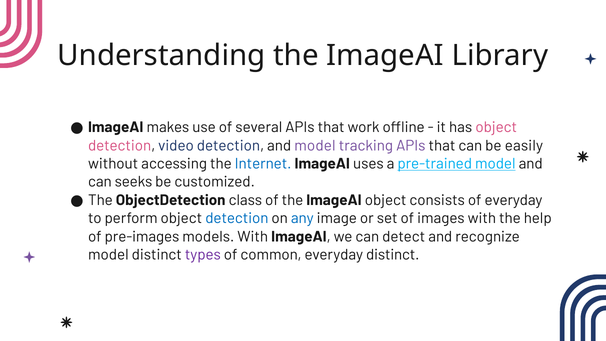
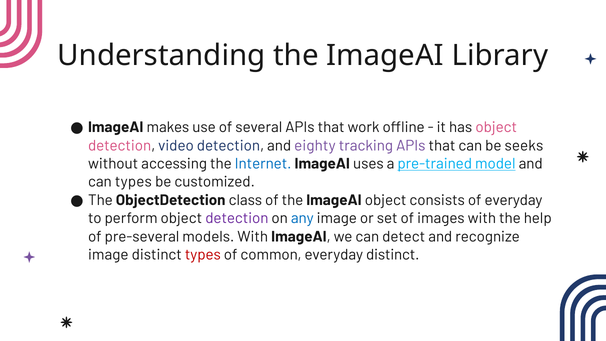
and model: model -> eighty
easily: easily -> seeks
can seeks: seeks -> types
detection at (237, 218) colour: blue -> purple
pre-images: pre-images -> pre-several
model at (108, 255): model -> image
types at (203, 255) colour: purple -> red
